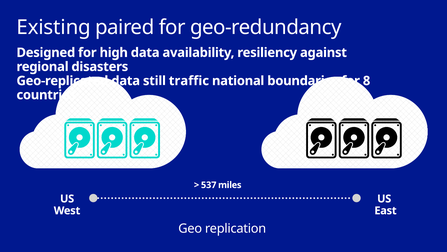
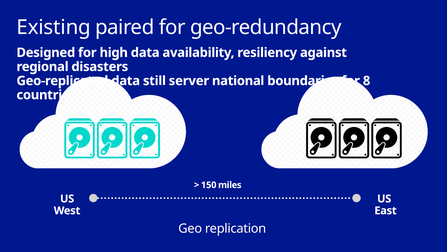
traffic: traffic -> server
537: 537 -> 150
